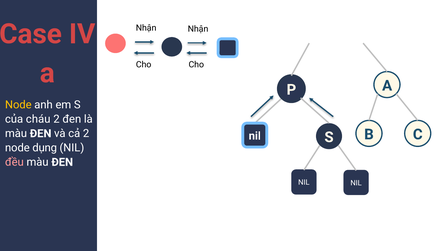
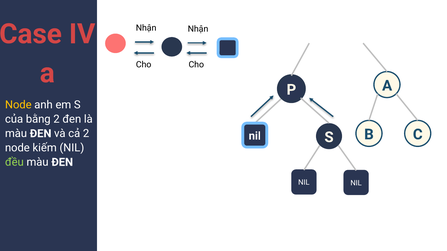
cháu: cháu -> bằng
dụng: dụng -> kiếm
đều colour: pink -> light green
